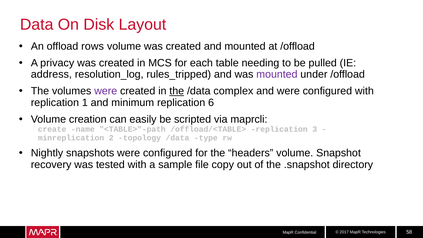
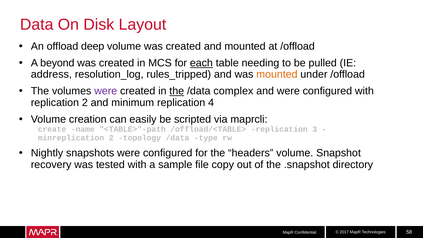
rows: rows -> deep
privacy: privacy -> beyond
each underline: none -> present
mounted at (277, 74) colour: purple -> orange
replication 1: 1 -> 2
6: 6 -> 4
